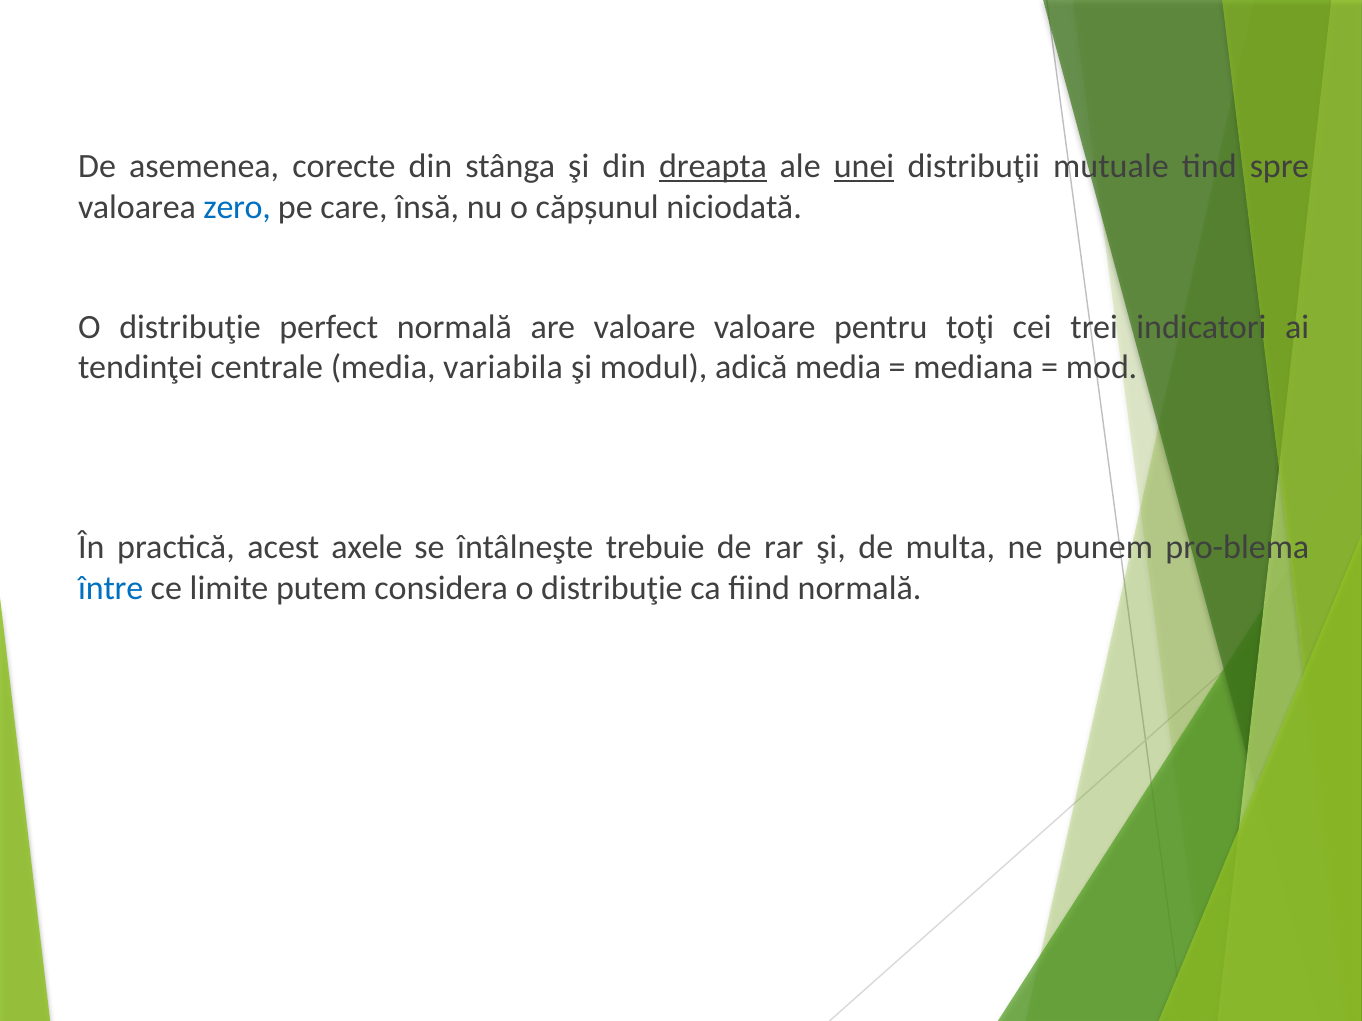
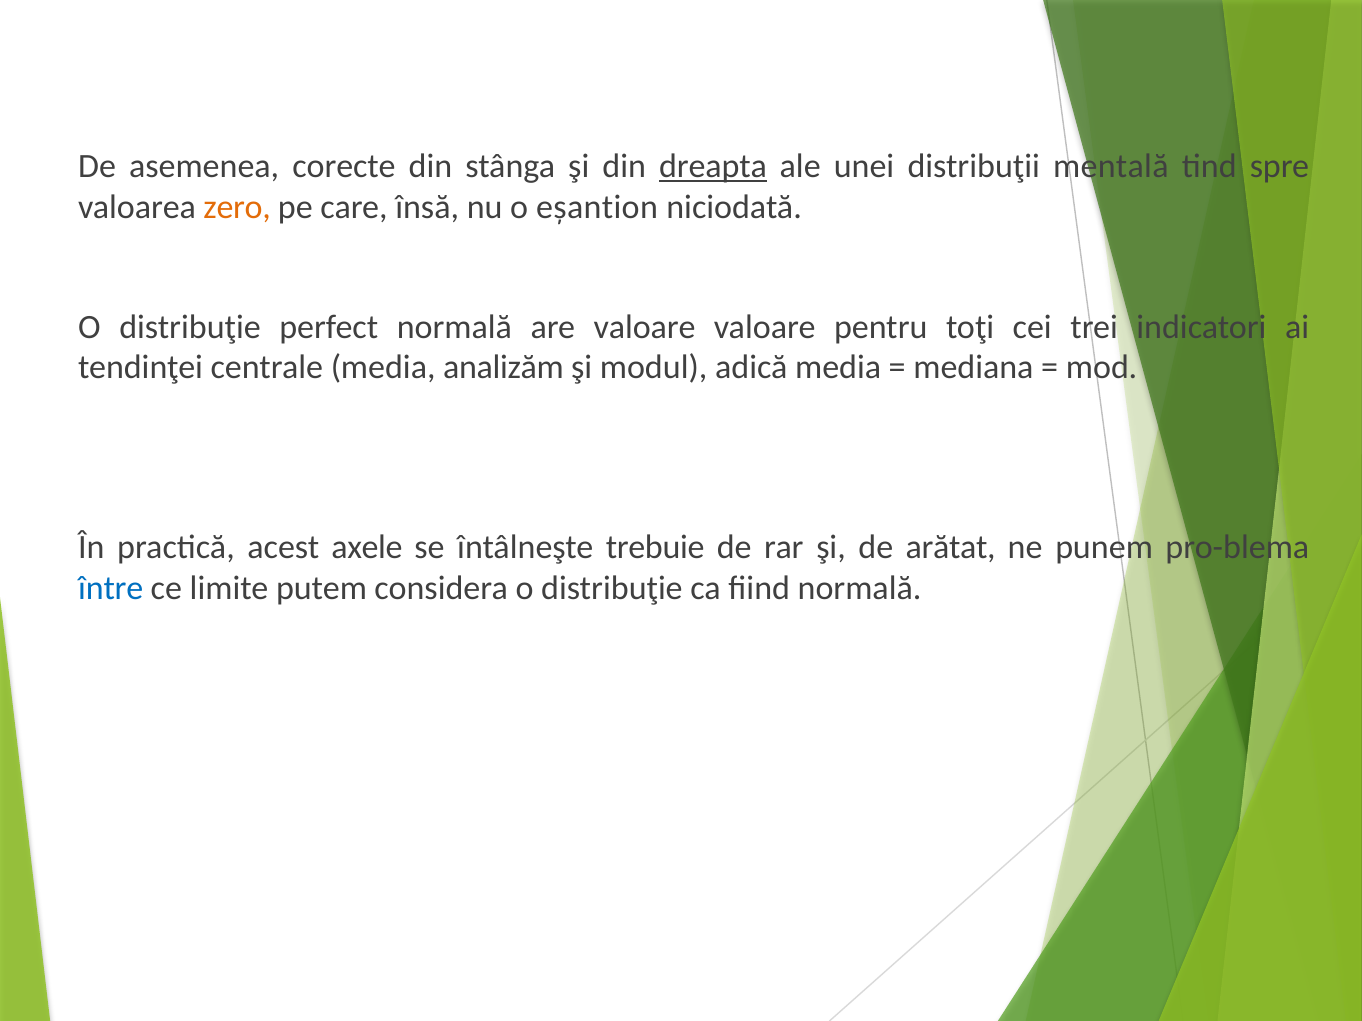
unei underline: present -> none
mutuale: mutuale -> mentală
zero colour: blue -> orange
căpșunul: căpșunul -> eșantion
variabila: variabila -> analizăm
multa: multa -> arătat
